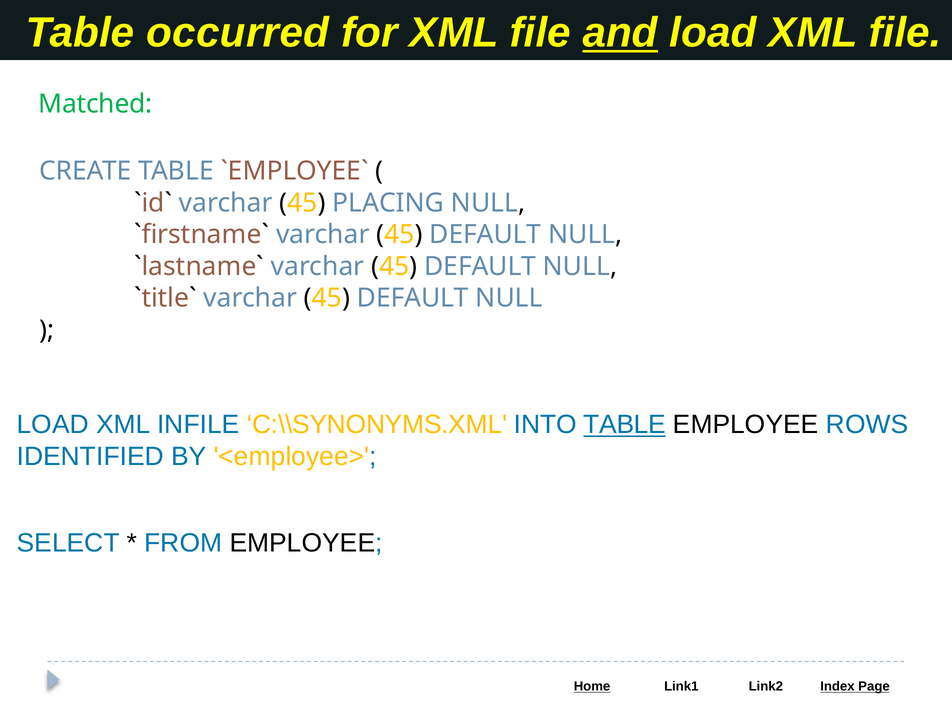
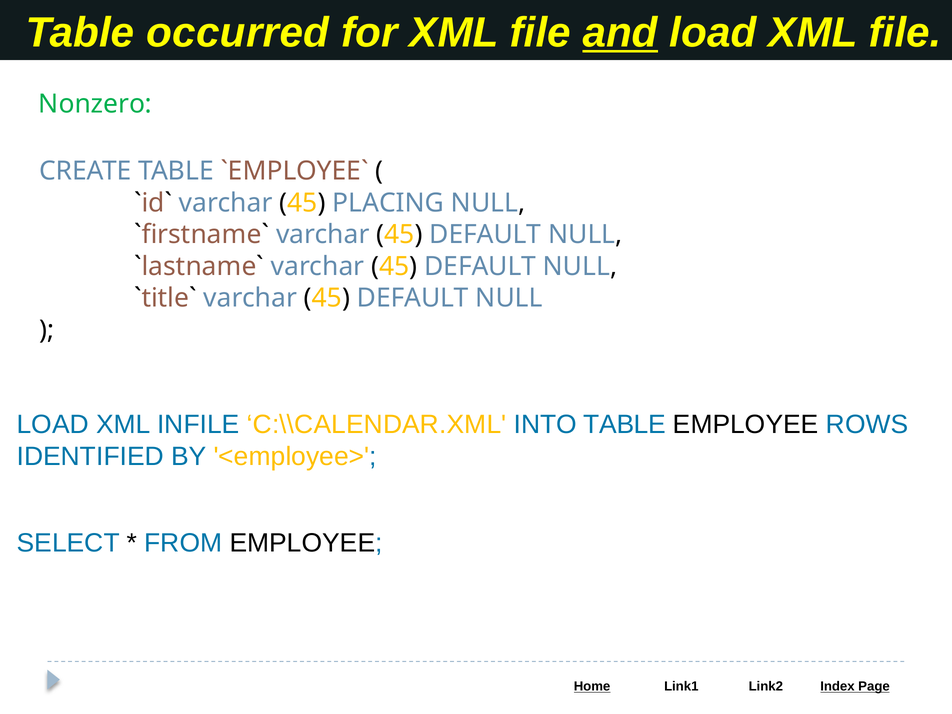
Matched: Matched -> Nonzero
C:\\SYNONYMS.XML: C:\\SYNONYMS.XML -> C:\\CALENDAR.XML
TABLE at (625, 425) underline: present -> none
